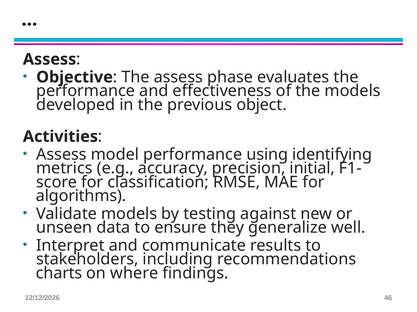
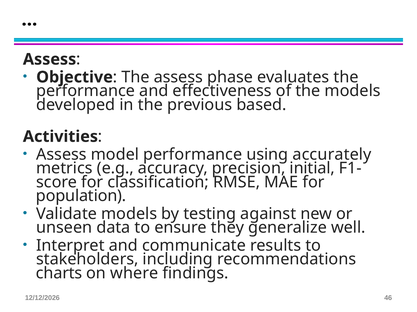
object: object -> based
identifying: identifying -> accurately
algorithms: algorithms -> population
